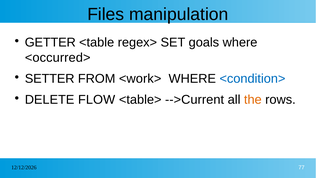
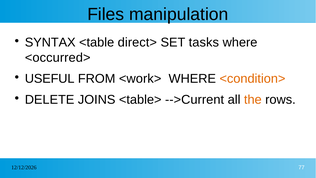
GETTER: GETTER -> SYNTAX
regex>: regex> -> direct>
goals: goals -> tasks
SETTER: SETTER -> USEFUL
<condition> colour: blue -> orange
FLOW: FLOW -> JOINS
